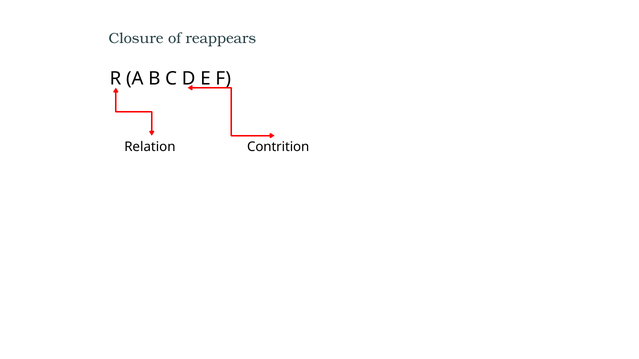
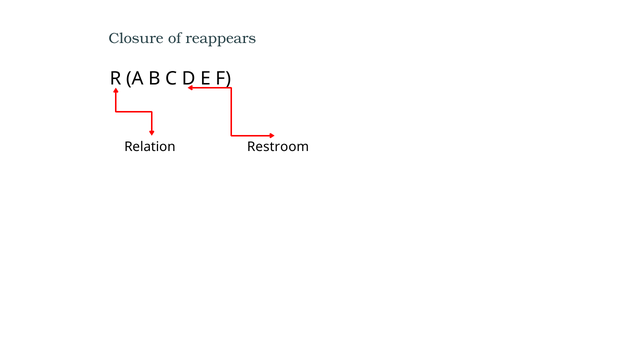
Contrition: Contrition -> Restroom
